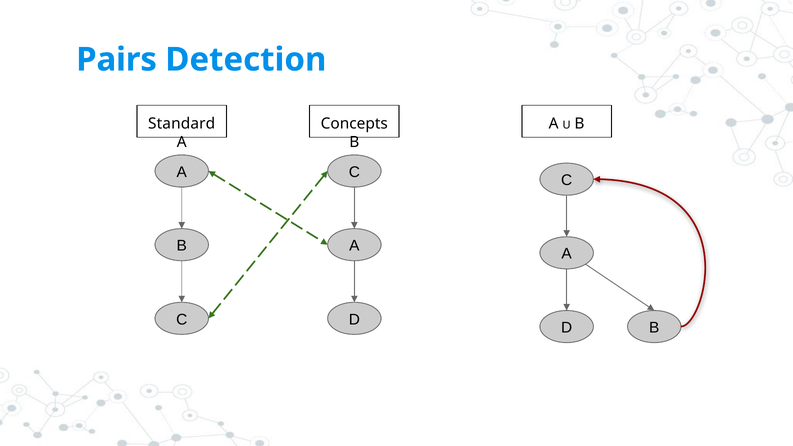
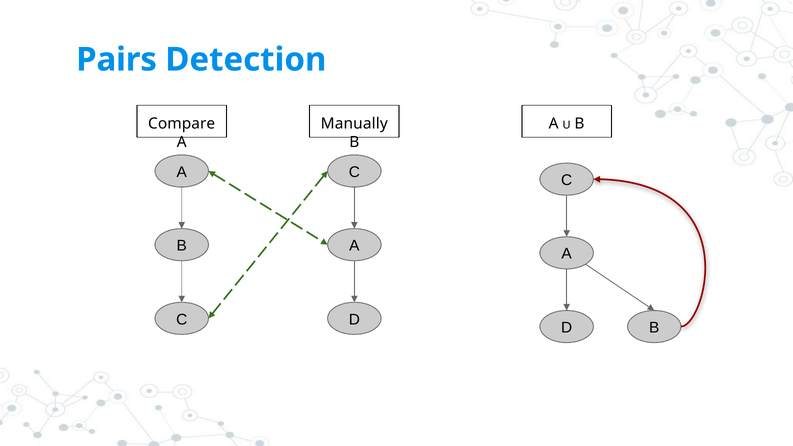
Standard: Standard -> Compare
Concepts: Concepts -> Manually
